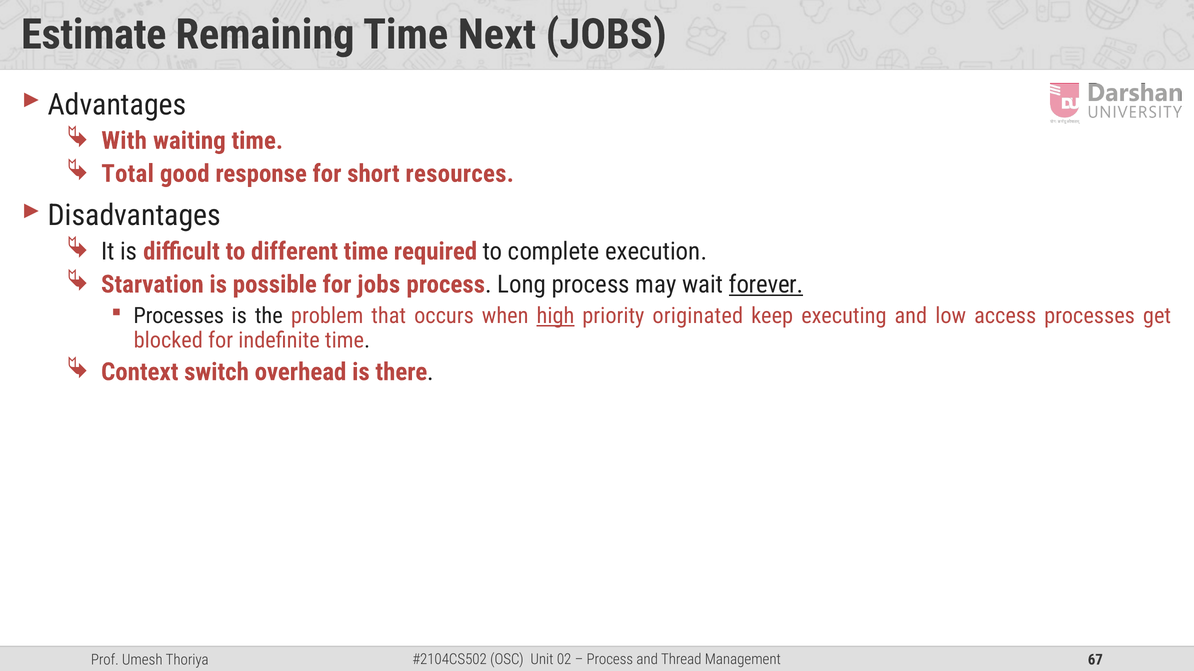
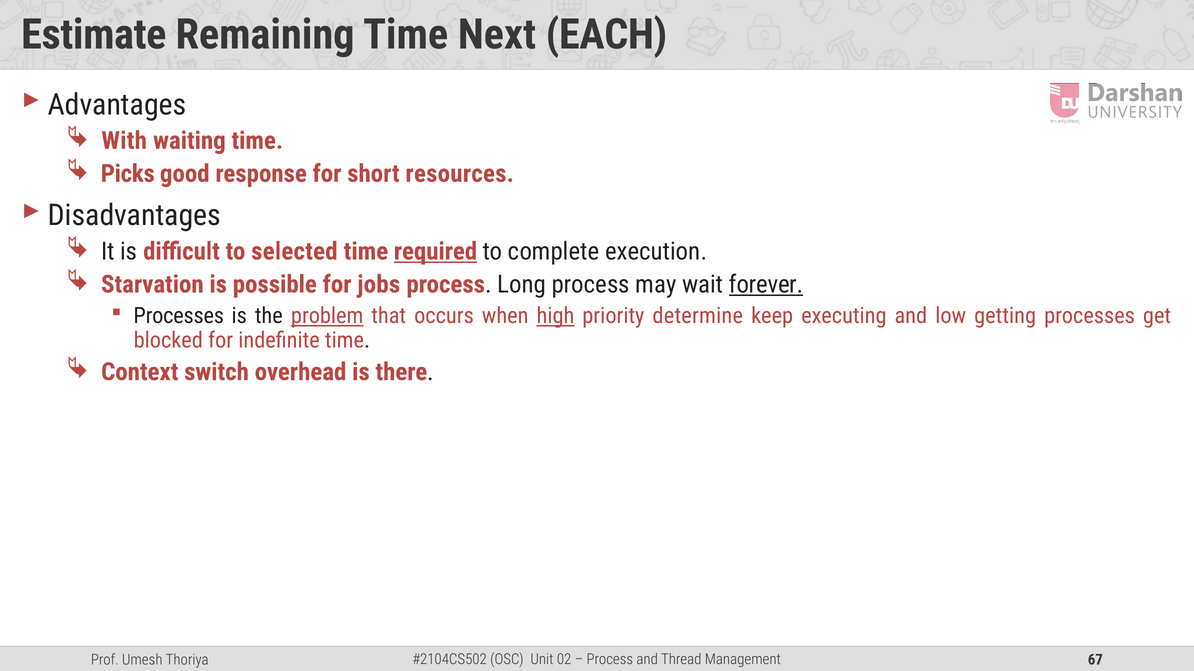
Next JOBS: JOBS -> EACH
Total: Total -> Picks
different: different -> selected
required underline: none -> present
problem underline: none -> present
originated: originated -> determine
access: access -> getting
